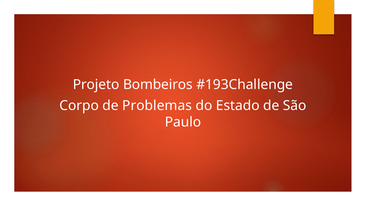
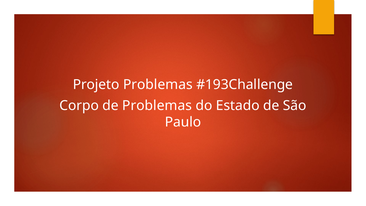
Projeto Bombeiros: Bombeiros -> Problemas
